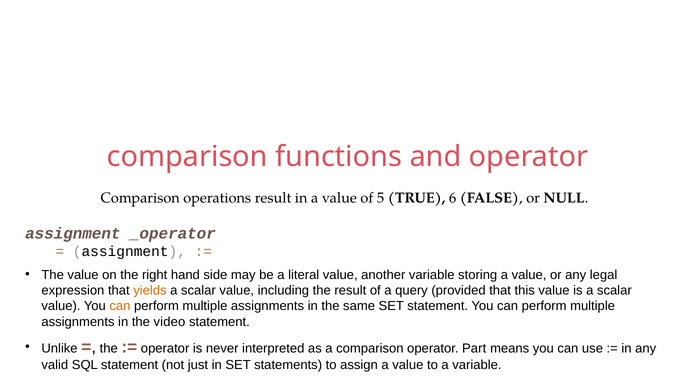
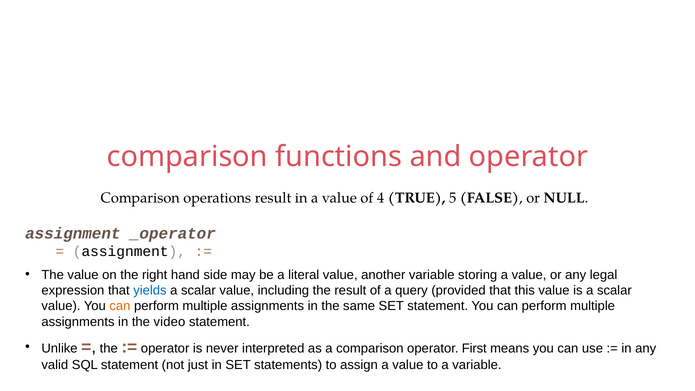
5: 5 -> 4
6: 6 -> 5
yields colour: orange -> blue
Part: Part -> First
